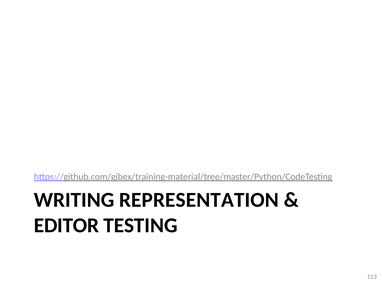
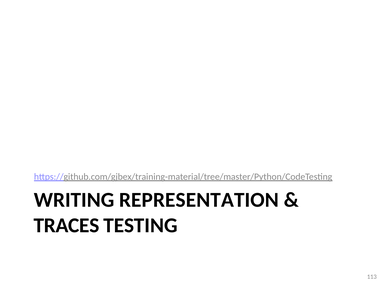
EDITOR: EDITOR -> TRACES
